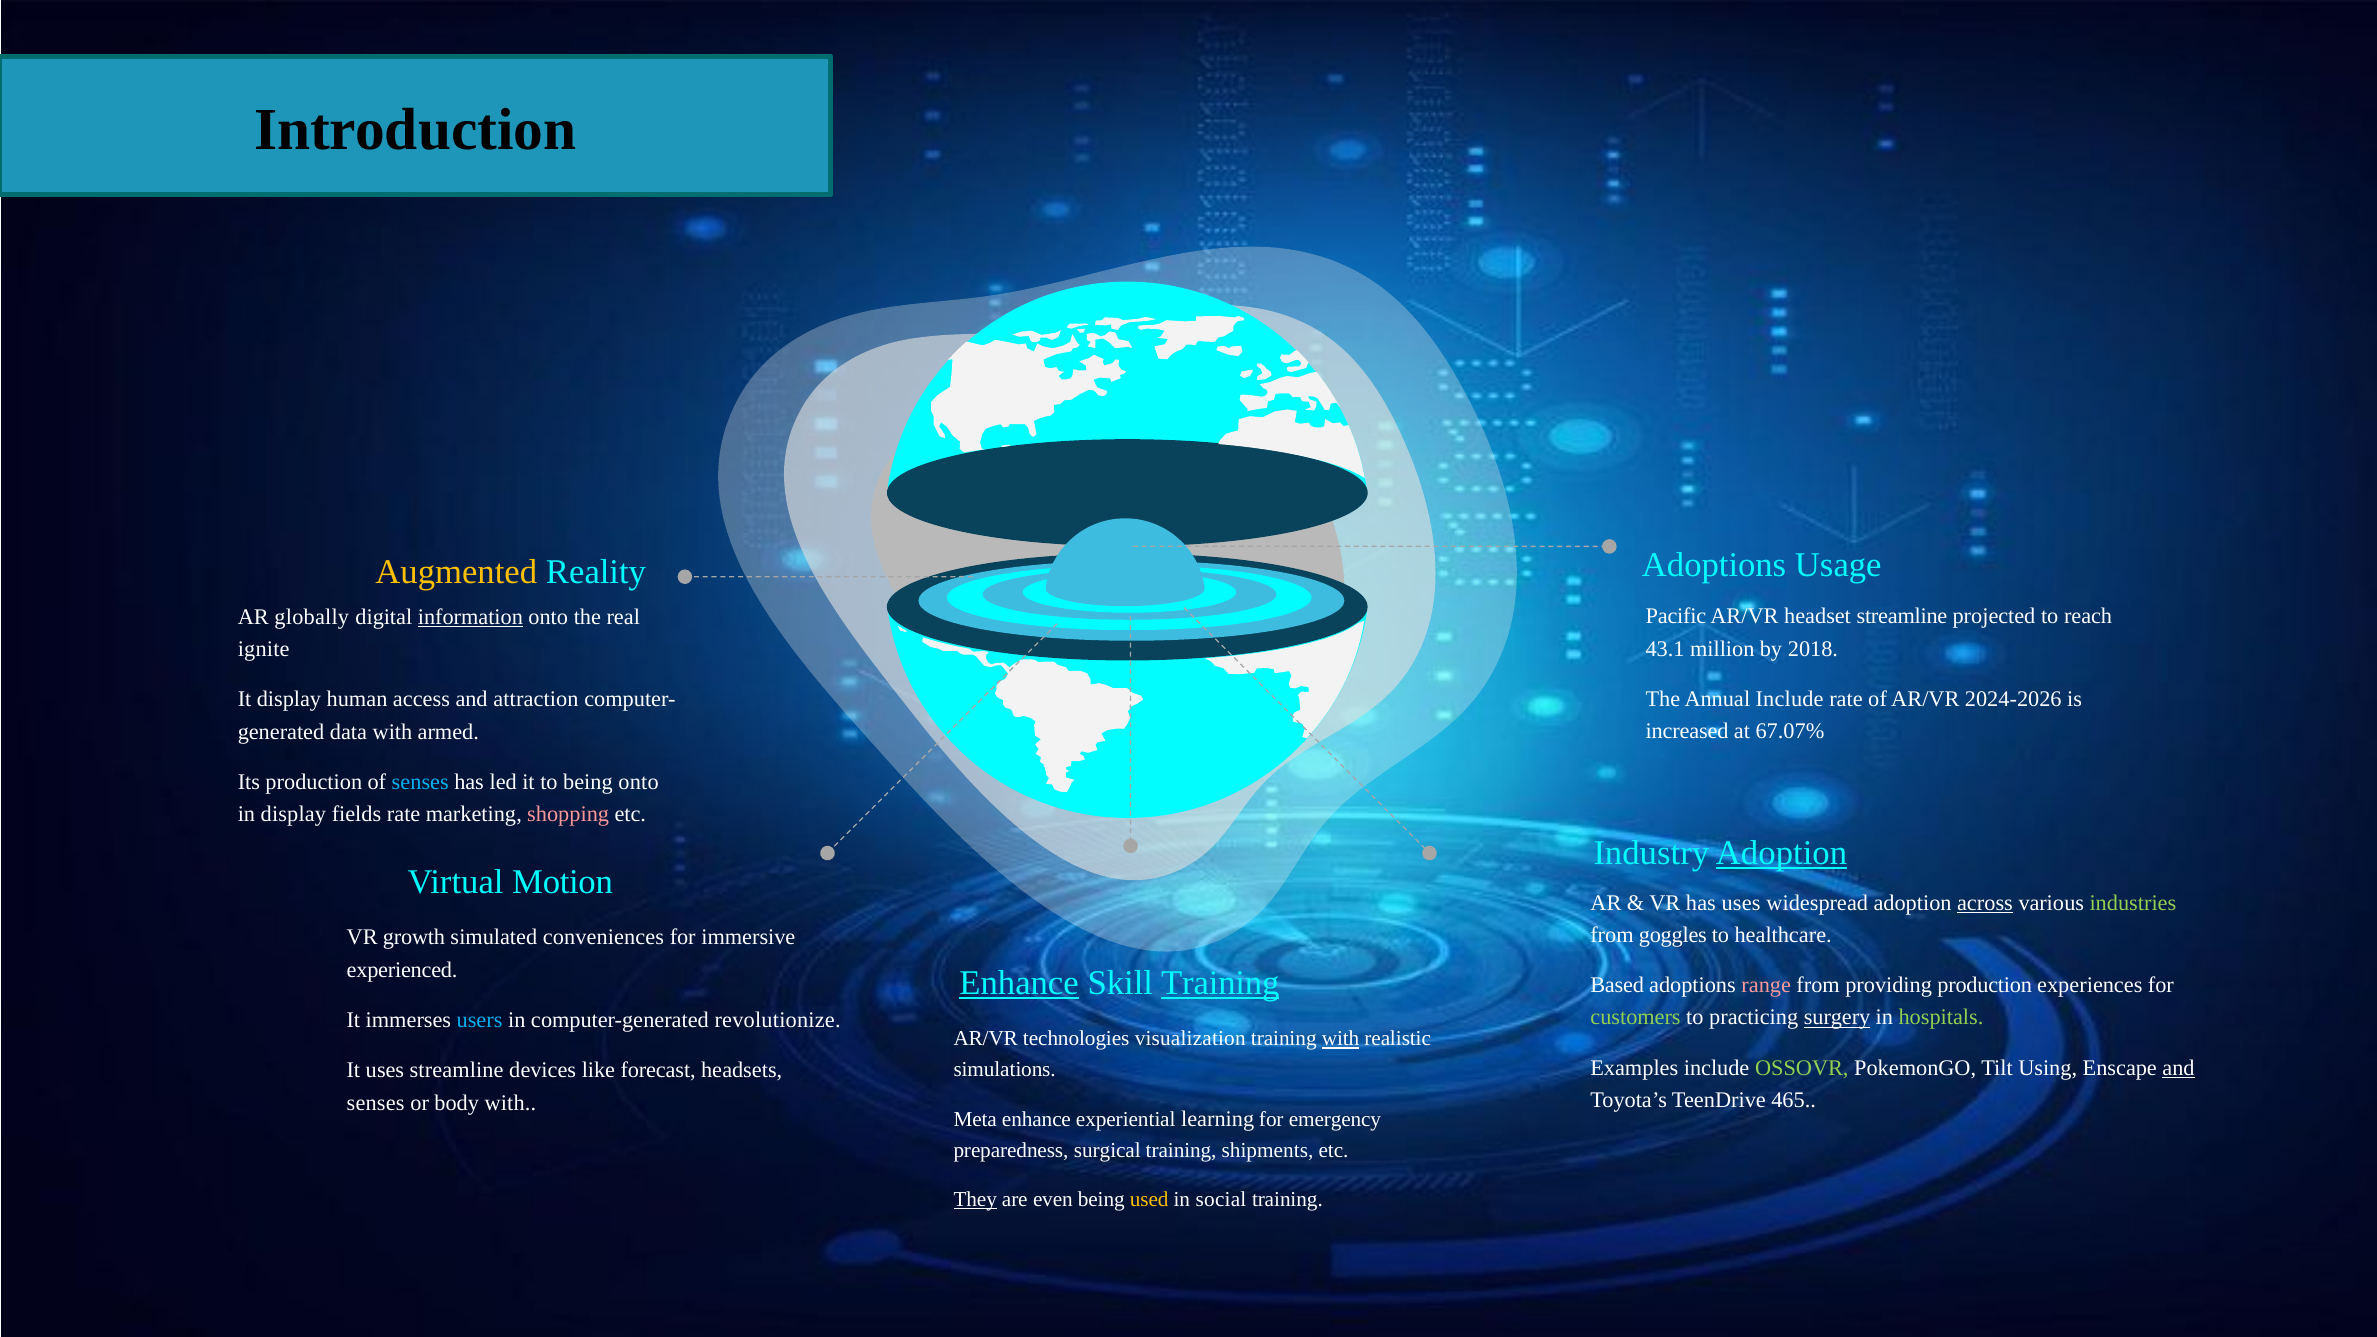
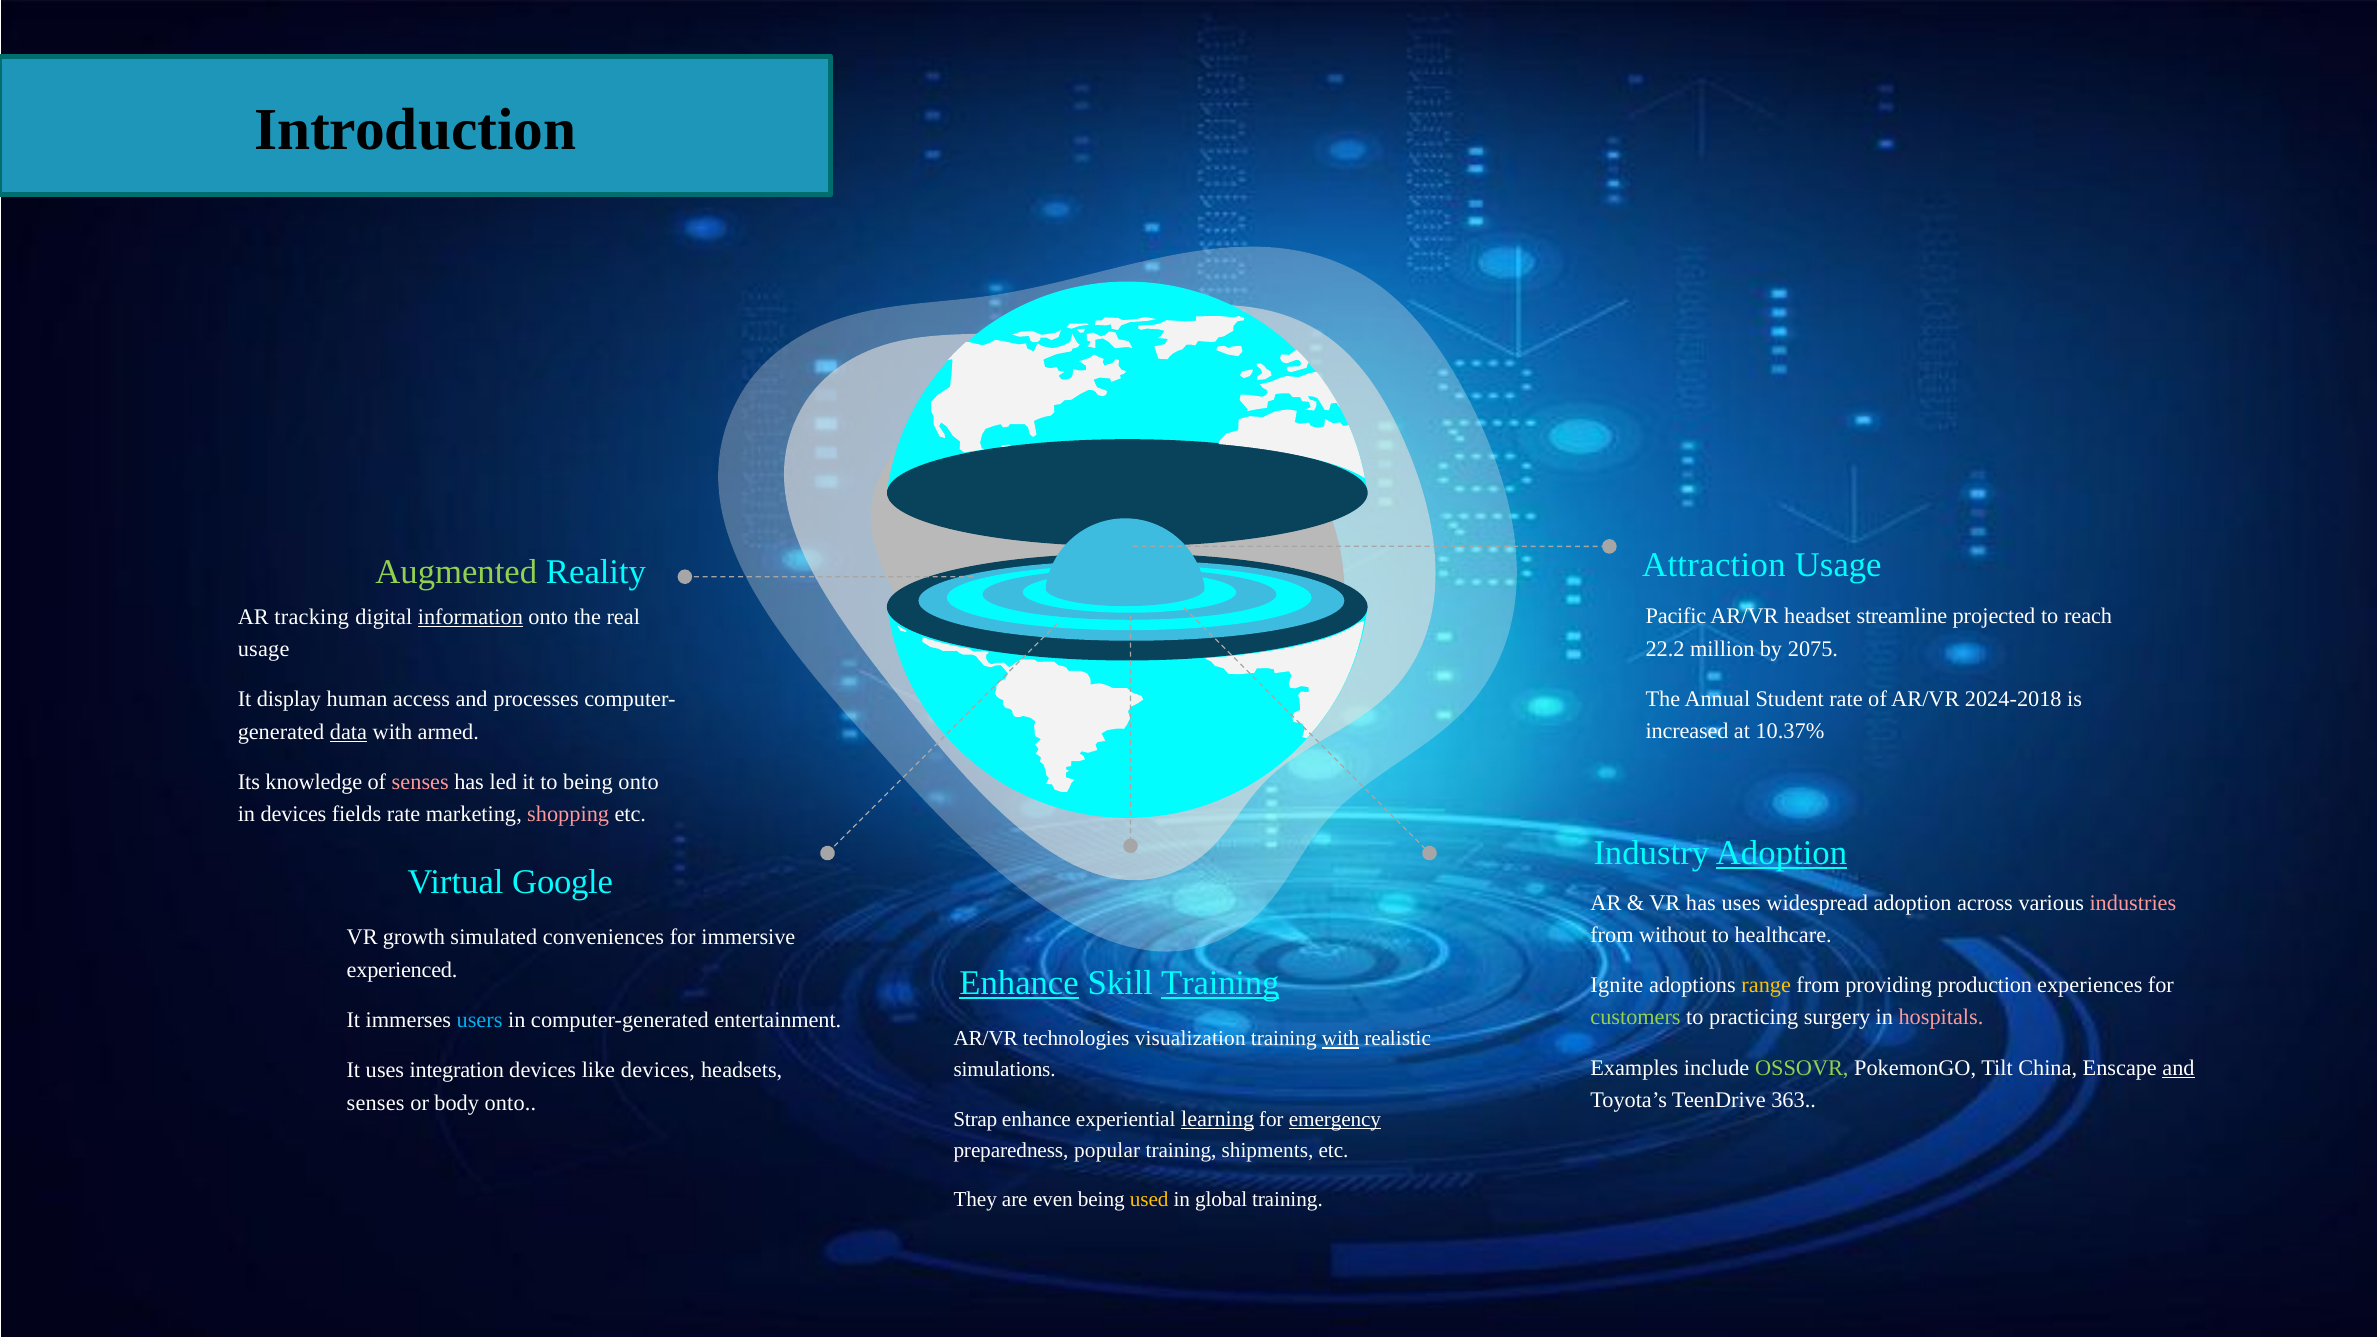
Adoptions at (1714, 565): Adoptions -> Attraction
Augmented colour: yellow -> light green
globally: globally -> tracking
43.1: 43.1 -> 22.2
2018: 2018 -> 2075
ignite at (264, 649): ignite -> usage
Annual Include: Include -> Student
2024-2026: 2024-2026 -> 2024-2018
attraction: attraction -> processes
67.07%: 67.07% -> 10.37%
data underline: none -> present
Its production: production -> knowledge
senses at (420, 782) colour: light blue -> pink
in display: display -> devices
Motion: Motion -> Google
across underline: present -> none
industries colour: light green -> pink
goggles: goggles -> without
Based: Based -> Ignite
range colour: pink -> yellow
surgery underline: present -> none
hospitals colour: light green -> pink
revolutionize: revolutionize -> entertainment
Using: Using -> China
uses streamline: streamline -> integration
like forecast: forecast -> devices
465: 465 -> 363
body with: with -> onto
Meta: Meta -> Strap
learning underline: none -> present
emergency underline: none -> present
surgical: surgical -> popular
They underline: present -> none
social: social -> global
